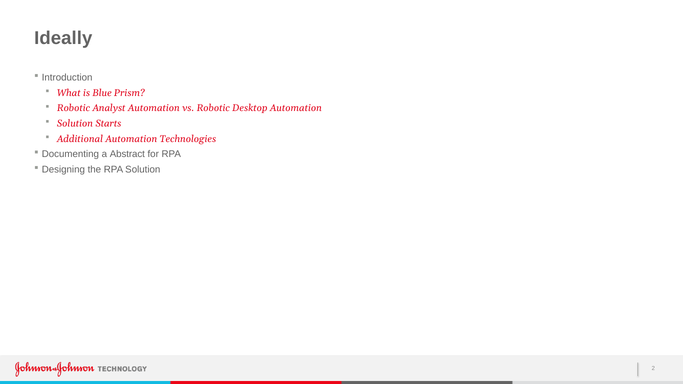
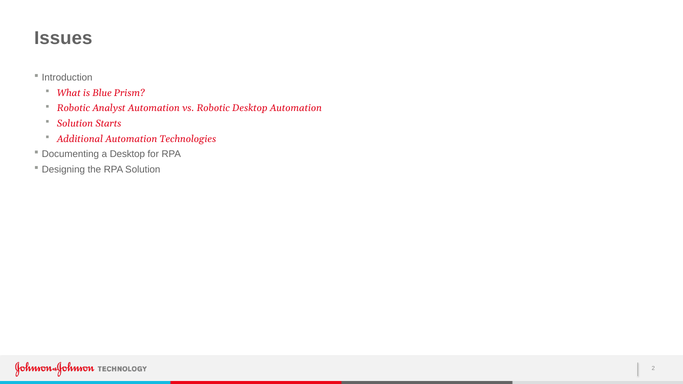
Ideally: Ideally -> Issues
a Abstract: Abstract -> Desktop
